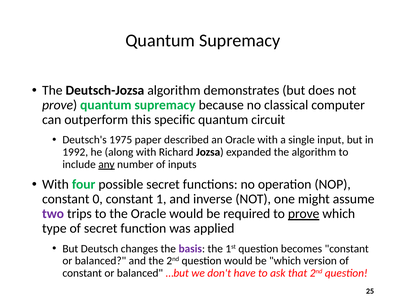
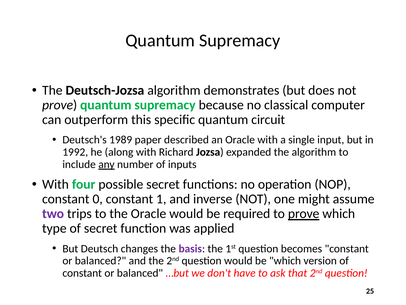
1975: 1975 -> 1989
